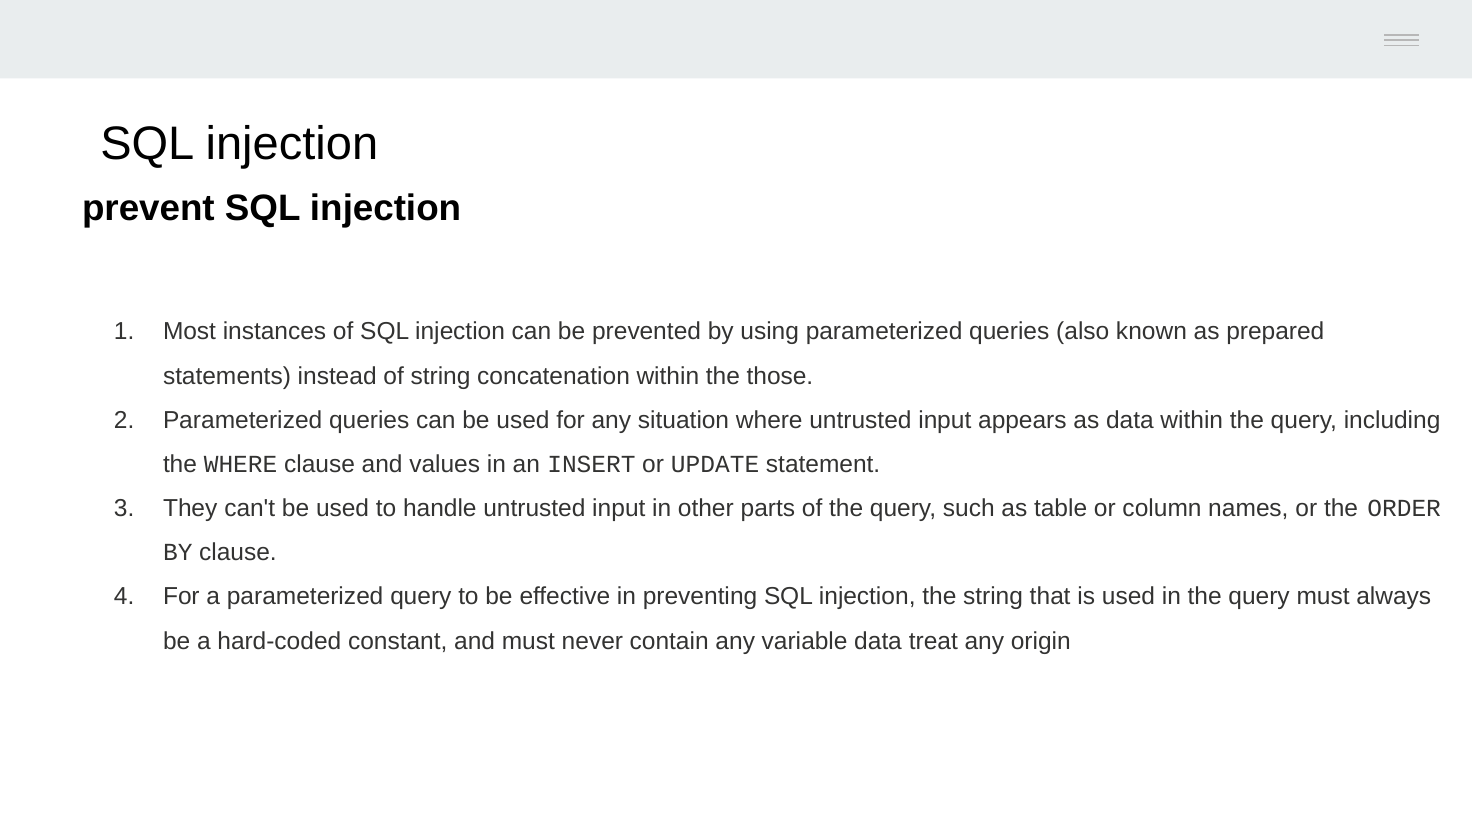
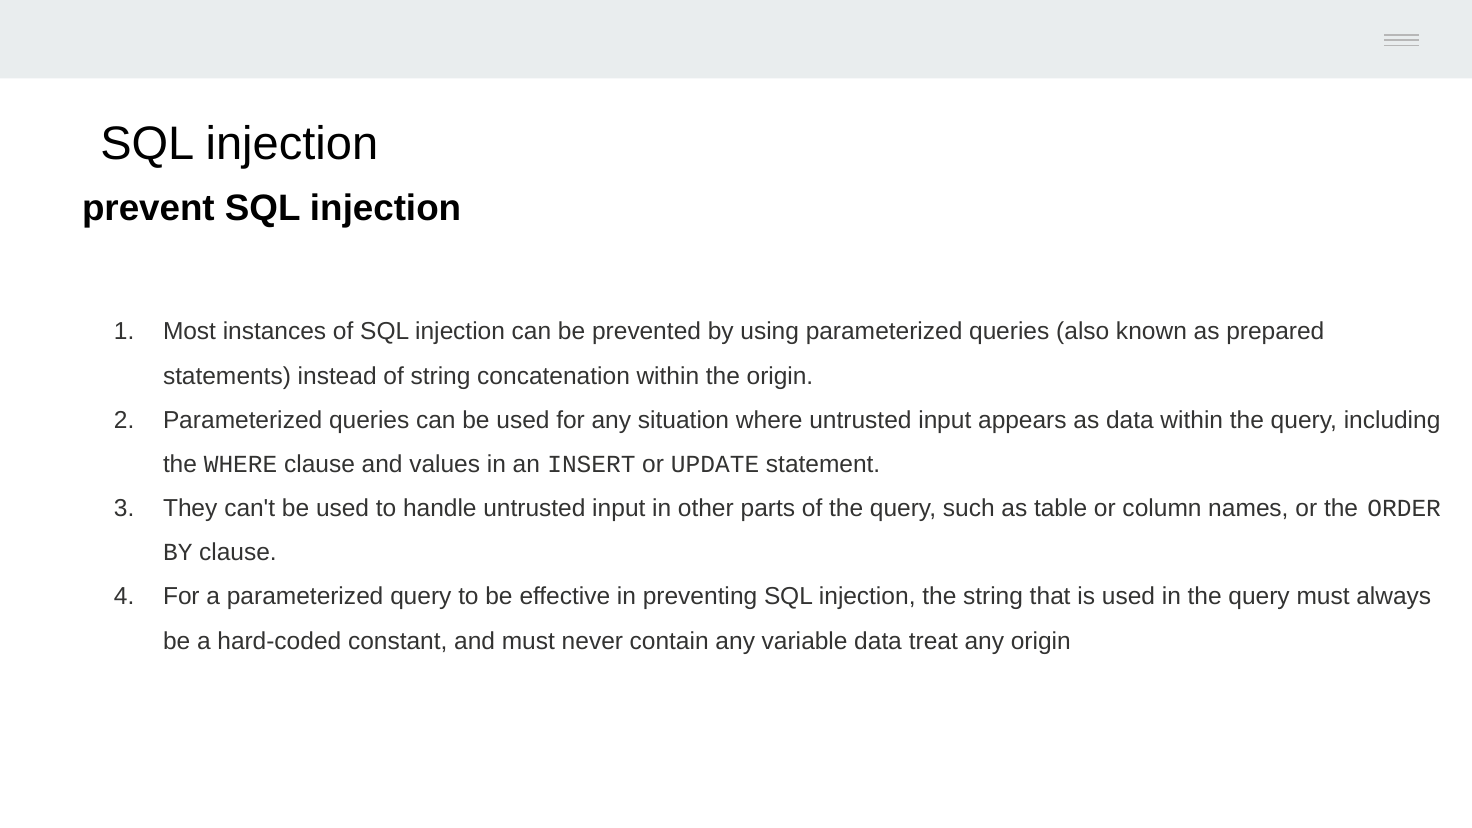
the those: those -> origin
